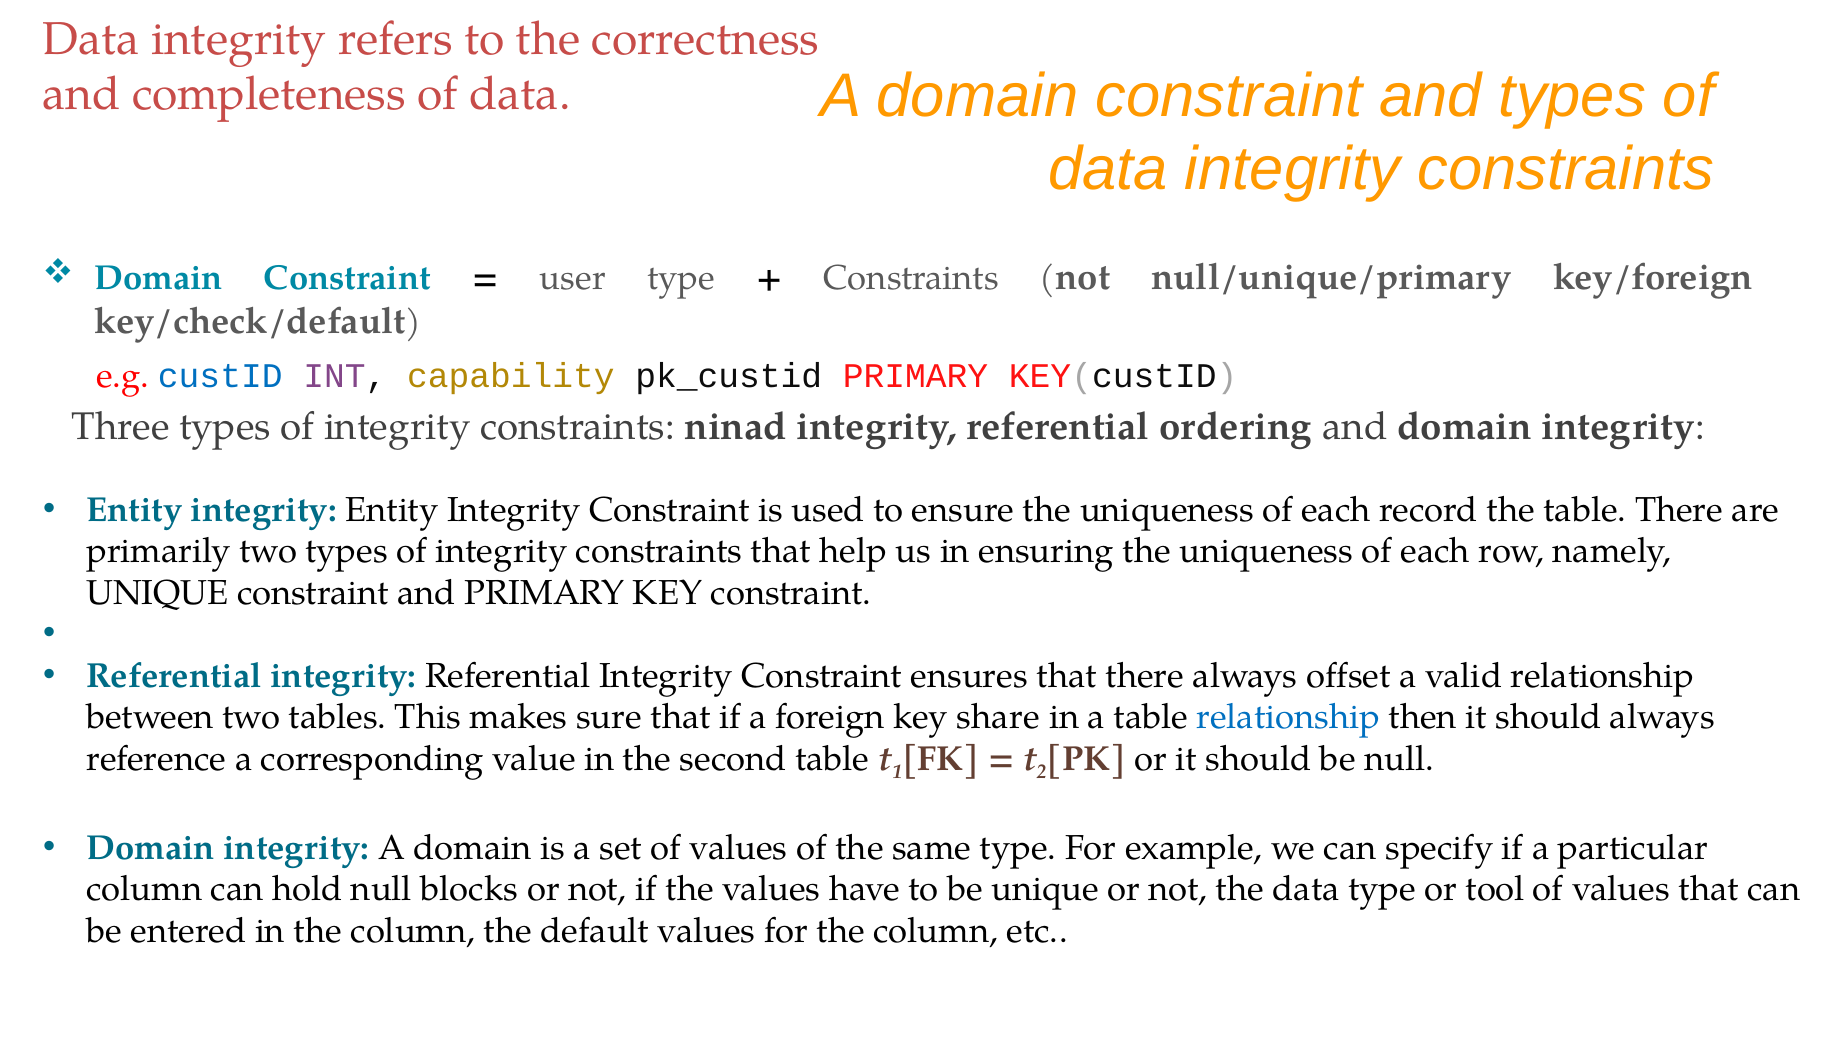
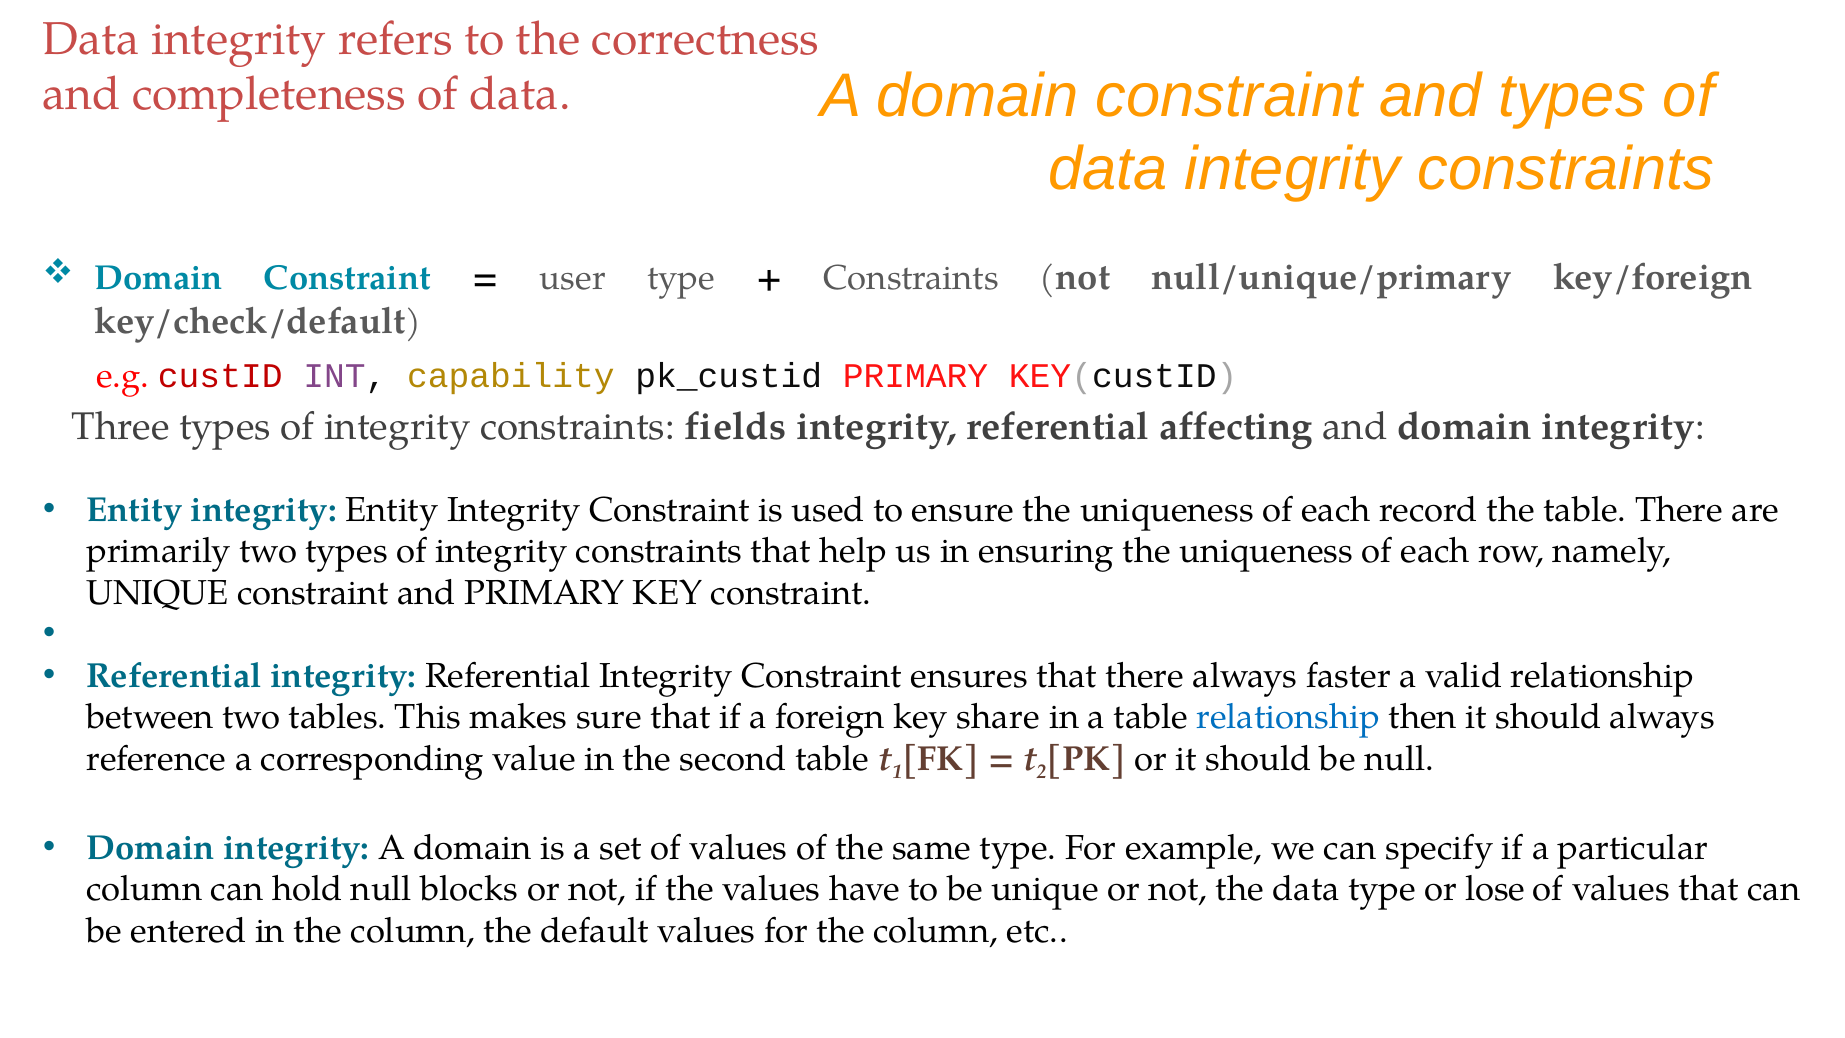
custID colour: blue -> red
ninad: ninad -> fields
ordering: ordering -> affecting
offset: offset -> faster
tool: tool -> lose
